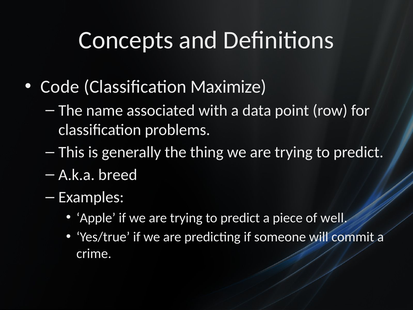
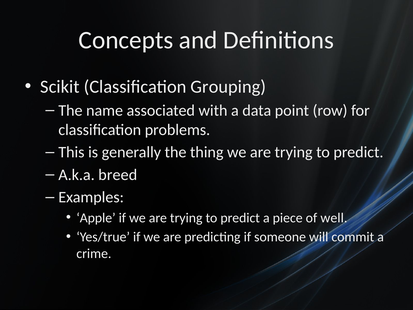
Code: Code -> Scikit
Maximize: Maximize -> Grouping
